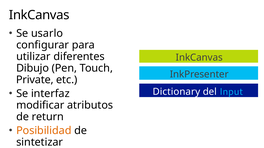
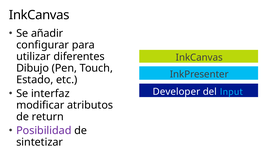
usarlo: usarlo -> añadir
Private: Private -> Estado
Dictionary: Dictionary -> Developer
Posibilidad colour: orange -> purple
